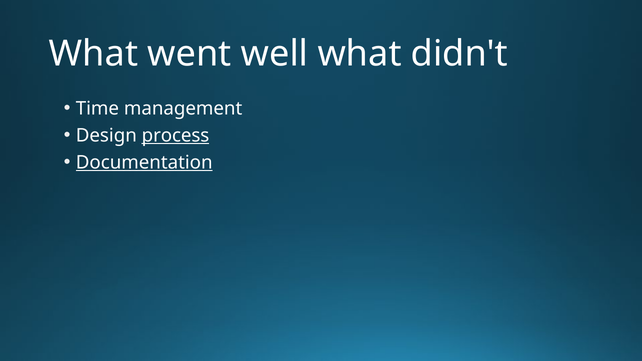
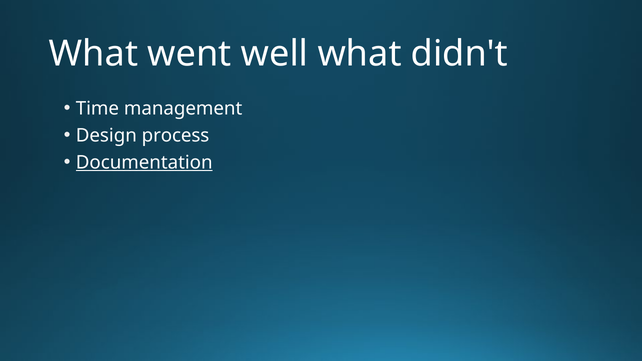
process underline: present -> none
